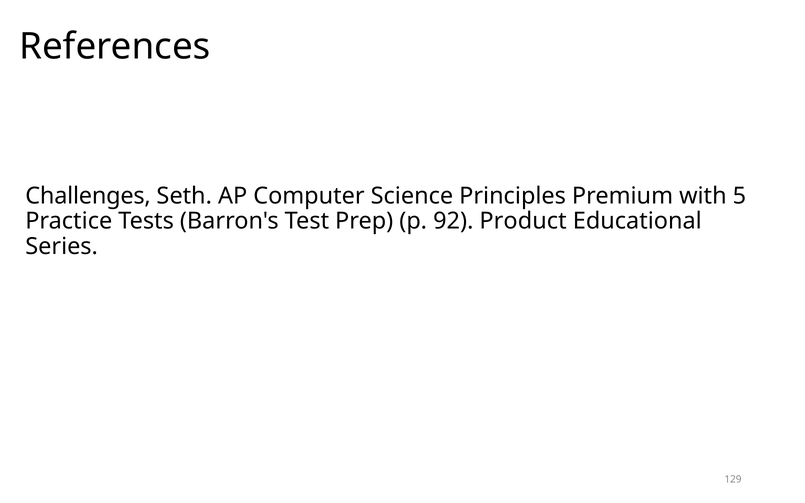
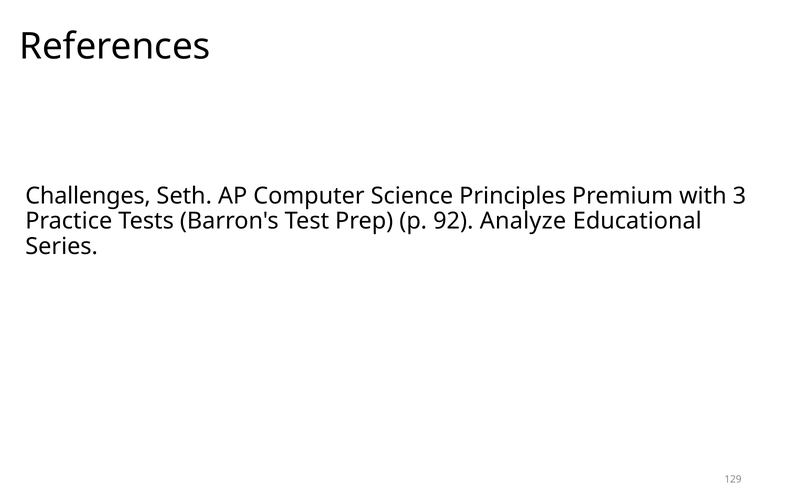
5: 5 -> 3
Product: Product -> Analyze
